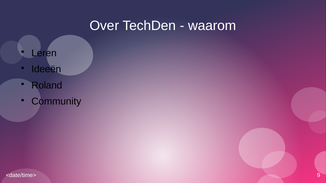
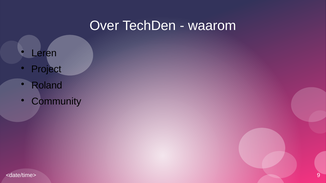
Ideeën: Ideeën -> Project
